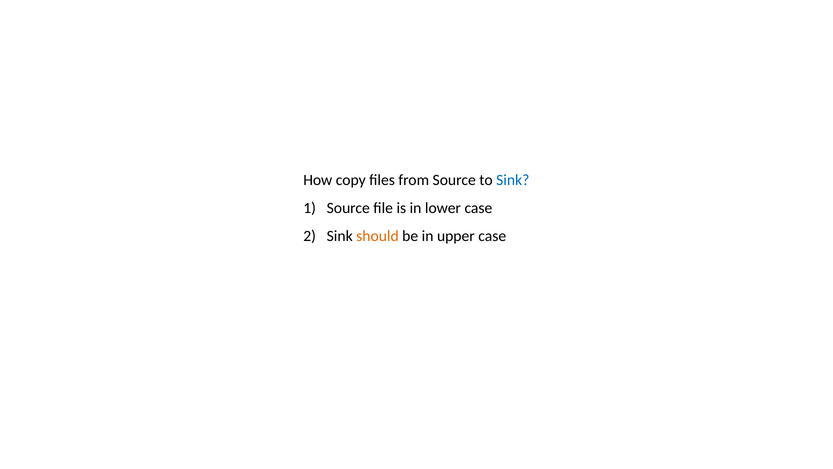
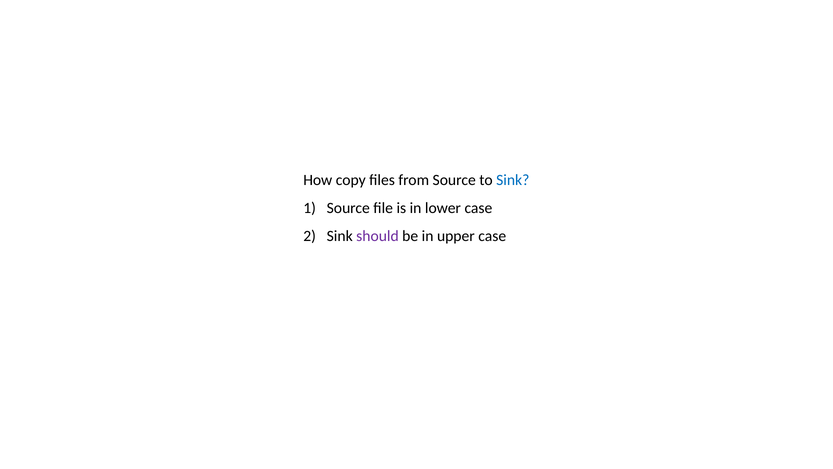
should colour: orange -> purple
